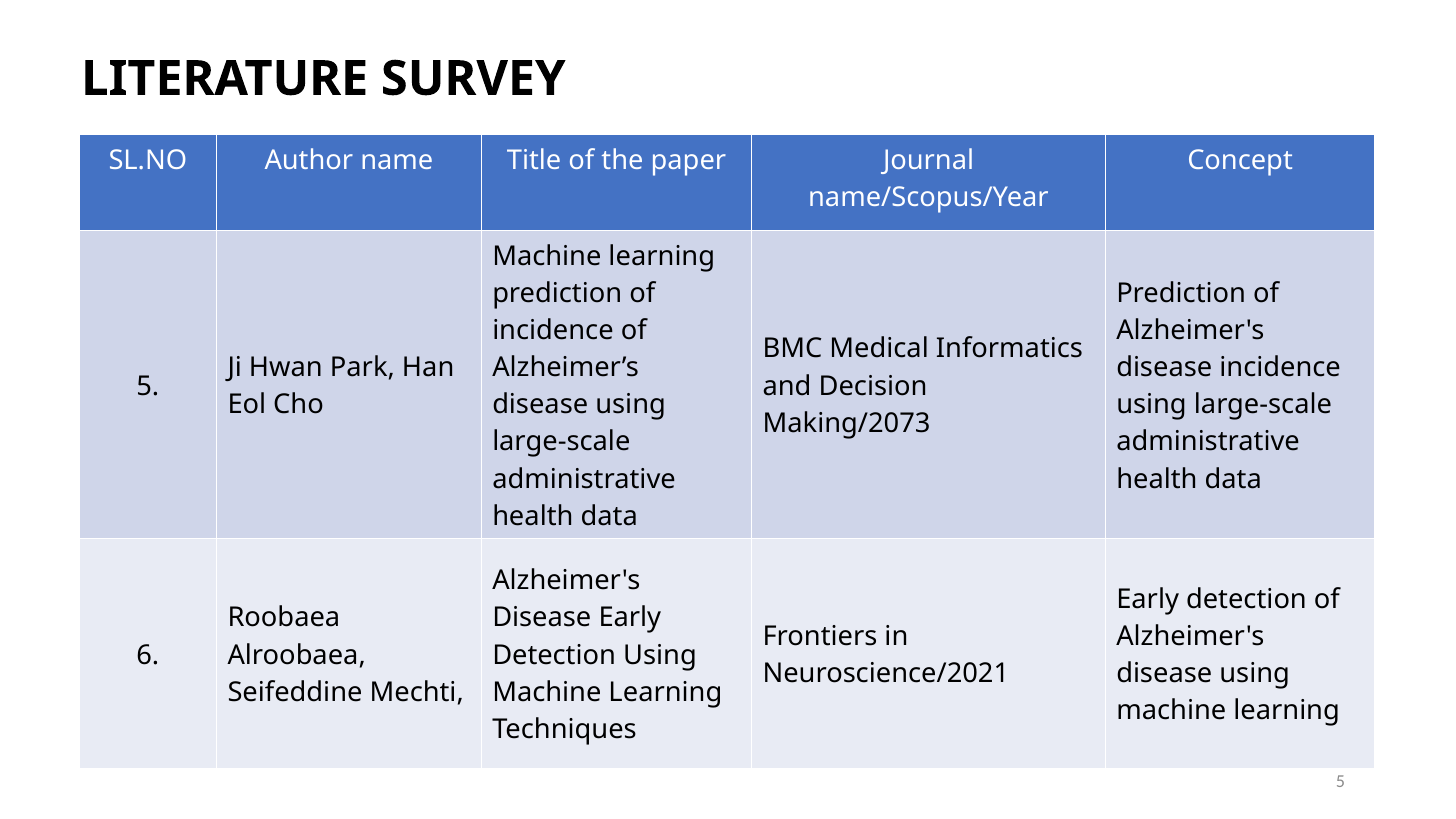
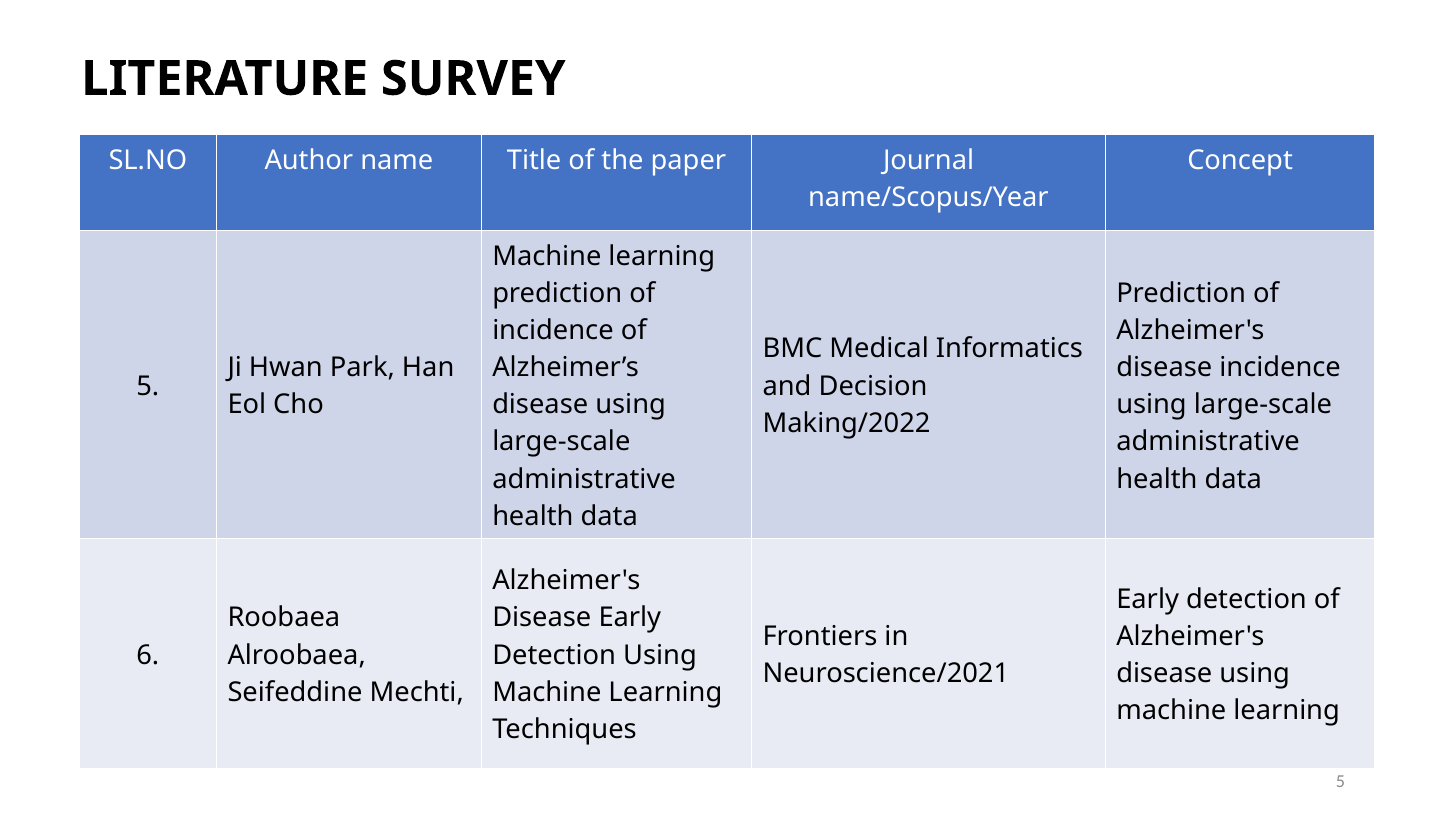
Making/2073: Making/2073 -> Making/2022
